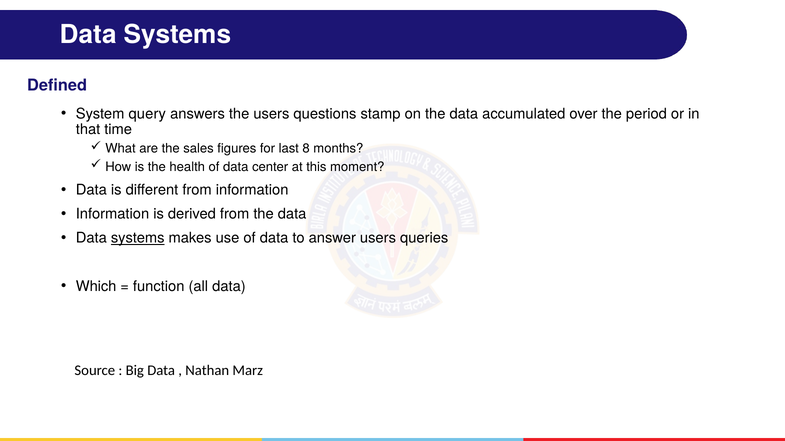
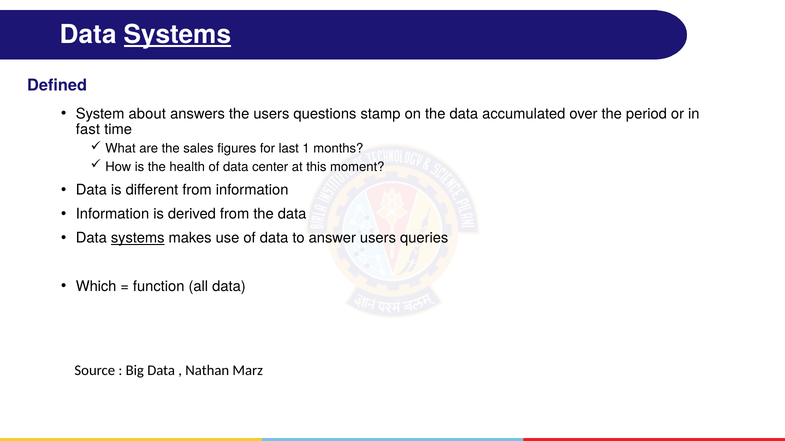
Systems at (178, 35) underline: none -> present
query: query -> about
that: that -> fast
8: 8 -> 1
